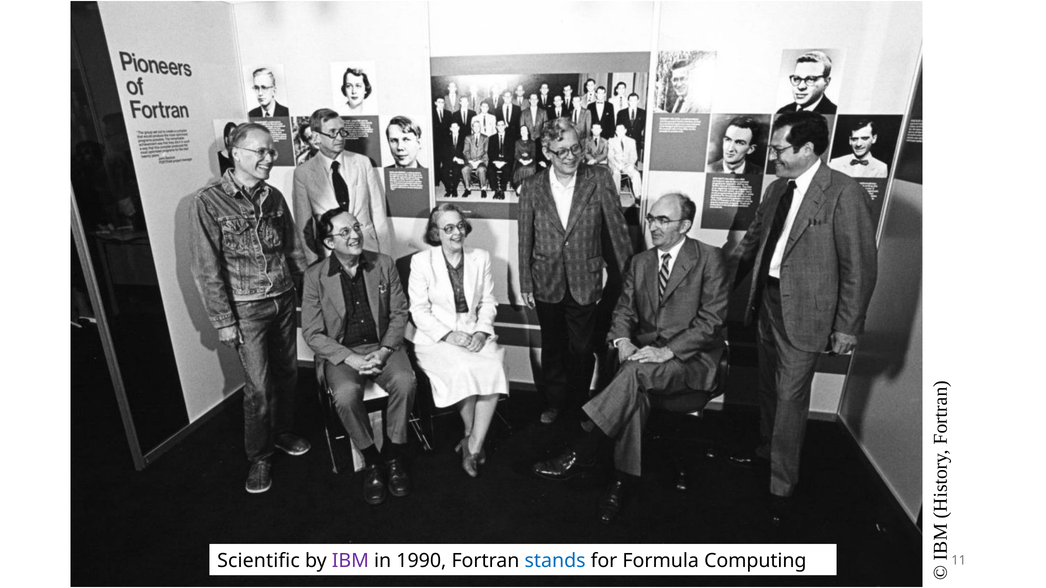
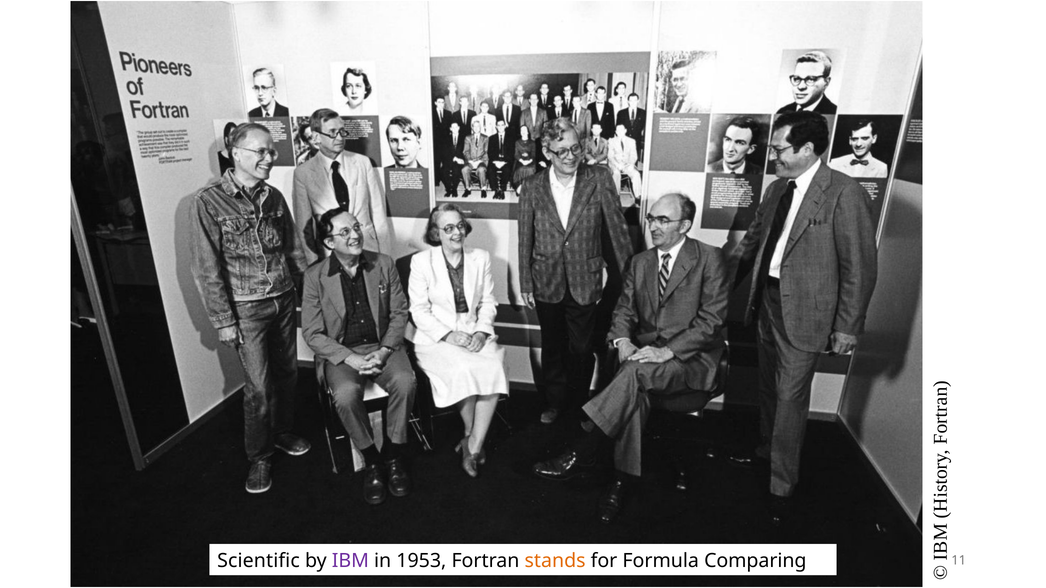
1990: 1990 -> 1953
stands colour: blue -> orange
Computing: Computing -> Comparing
